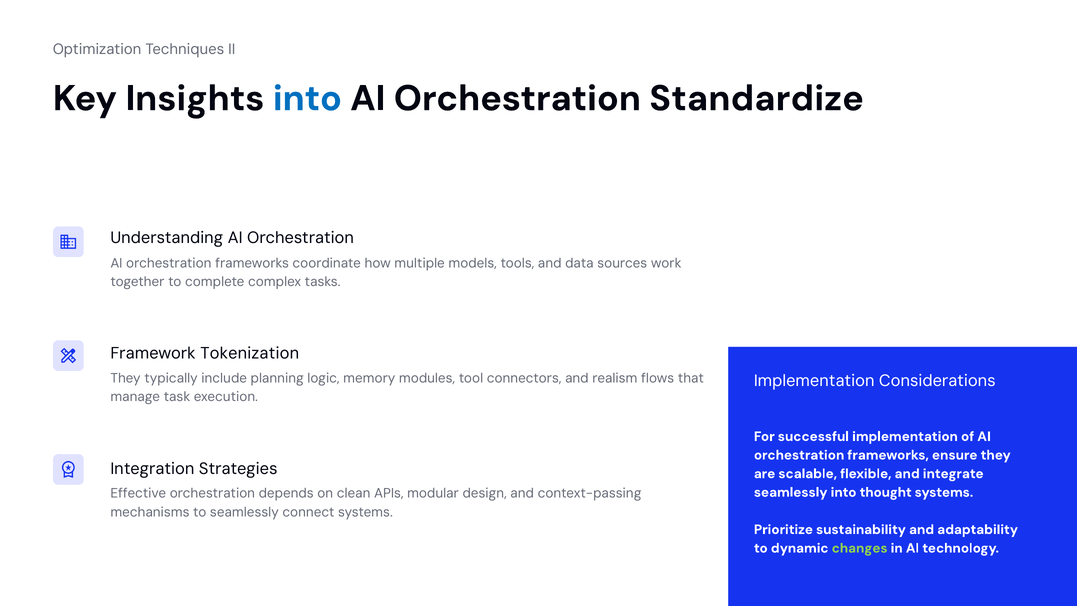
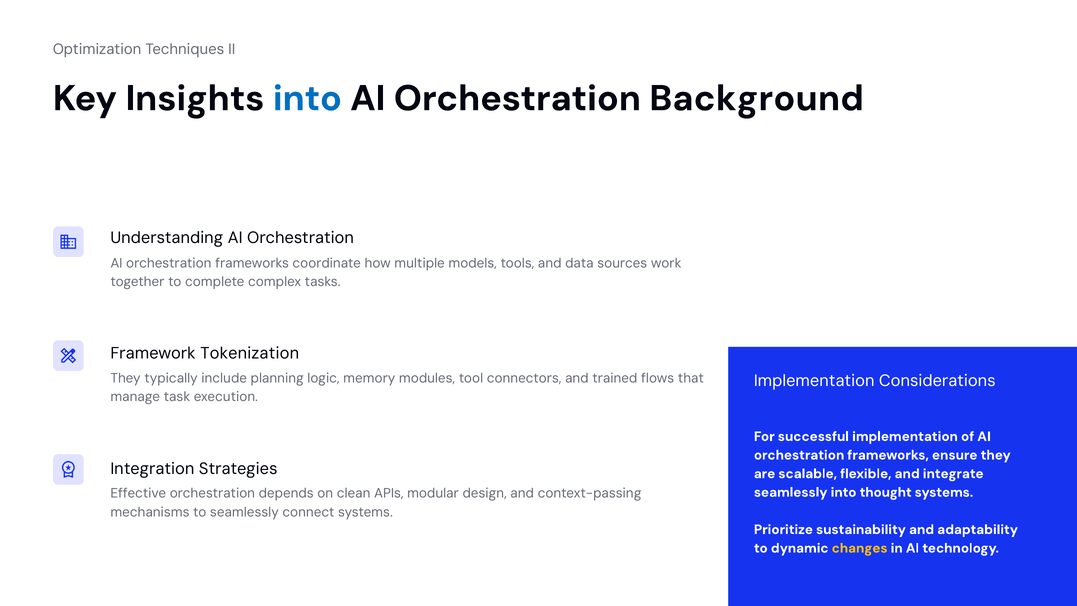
Standardize: Standardize -> Background
realism: realism -> trained
changes colour: light green -> yellow
